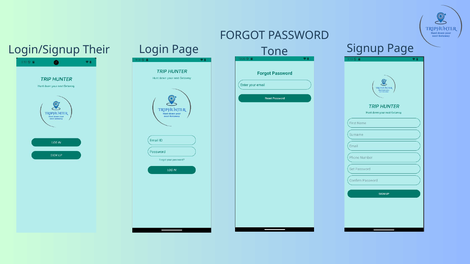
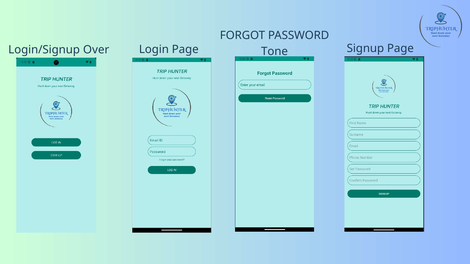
Their: Their -> Over
